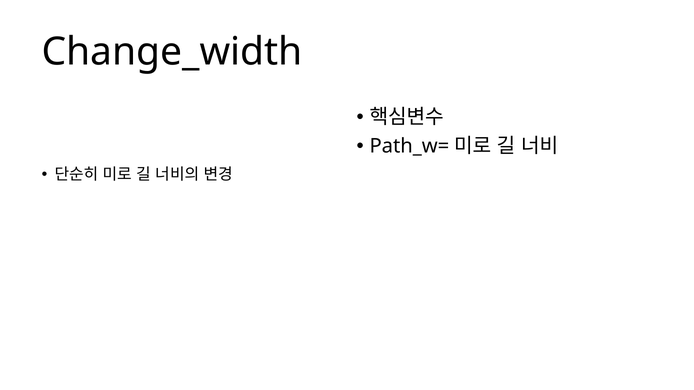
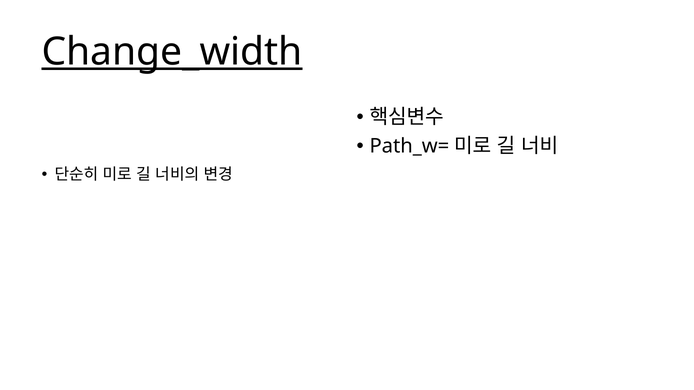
Change_width underline: none -> present
